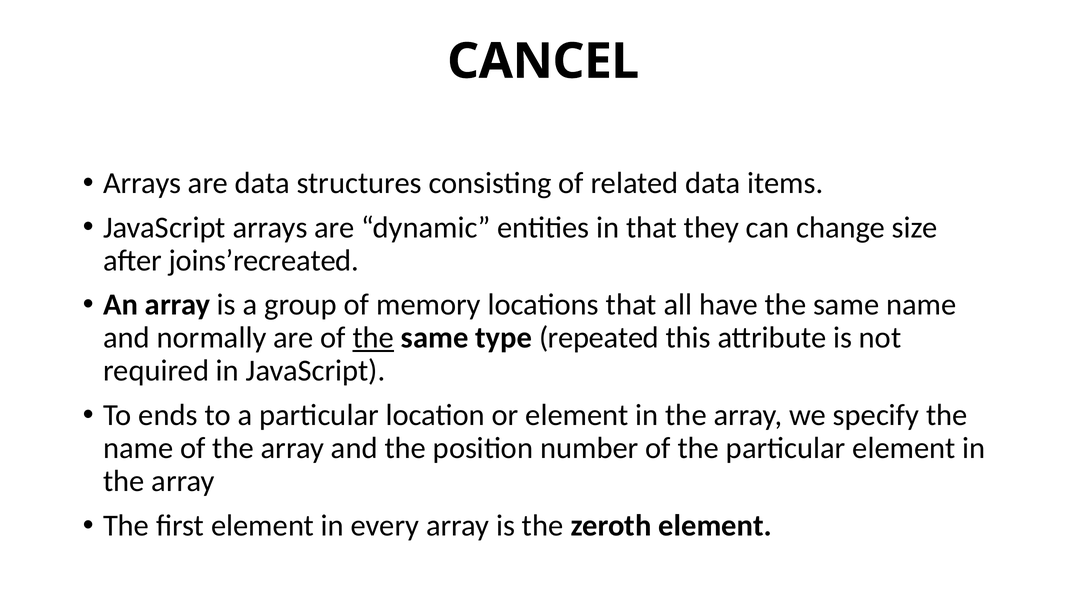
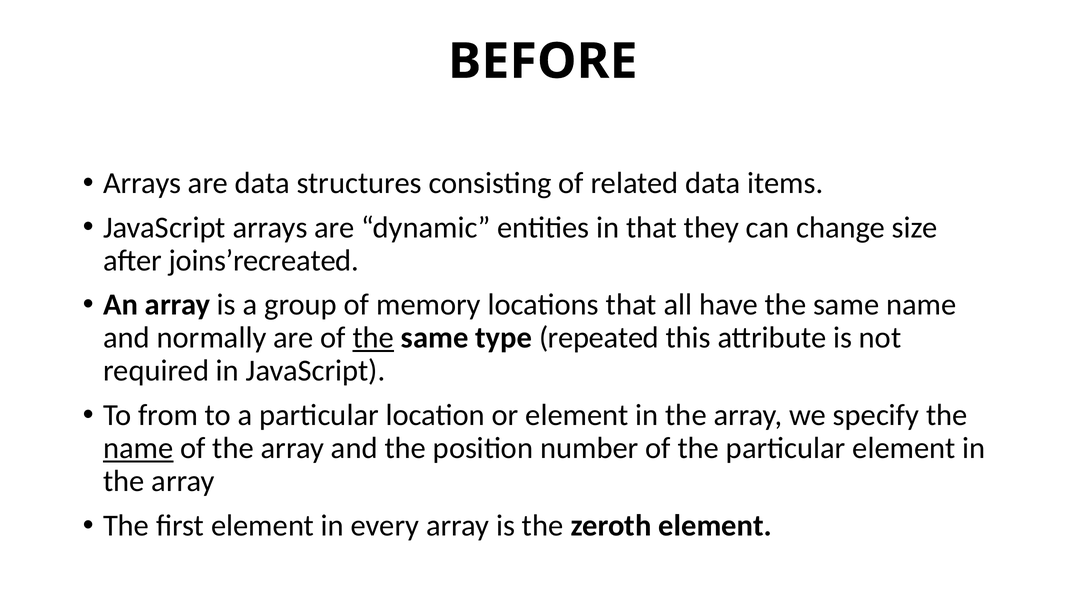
CANCEL: CANCEL -> BEFORE
ends: ends -> from
name at (138, 448) underline: none -> present
